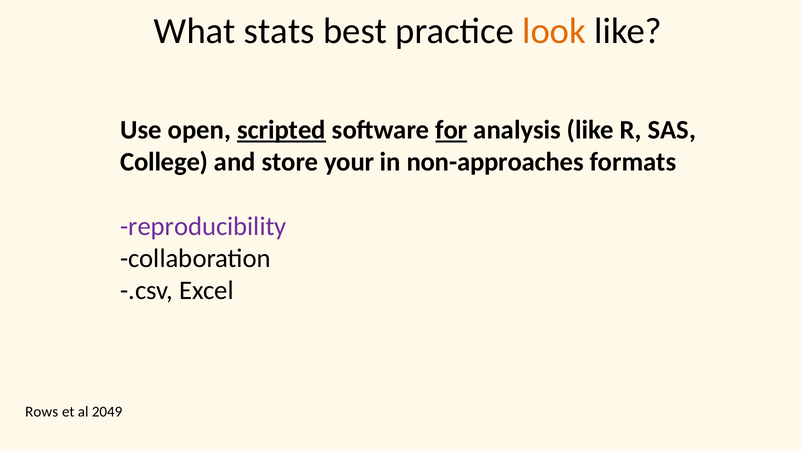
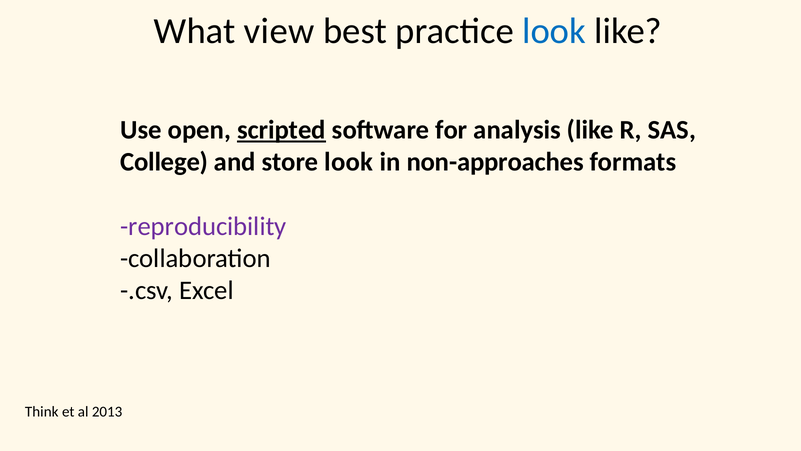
stats: stats -> view
look at (554, 31) colour: orange -> blue
for underline: present -> none
store your: your -> look
Rows: Rows -> Think
2049: 2049 -> 2013
